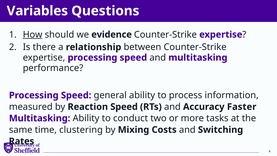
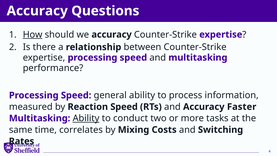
Variables at (37, 11): Variables -> Accuracy
we evidence: evidence -> accuracy
Ability at (86, 118) underline: none -> present
clustering: clustering -> correlates
